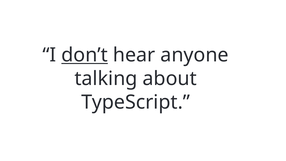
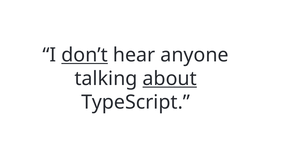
about underline: none -> present
